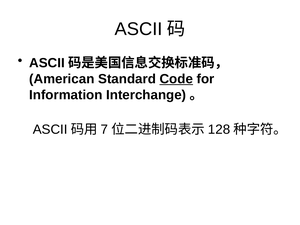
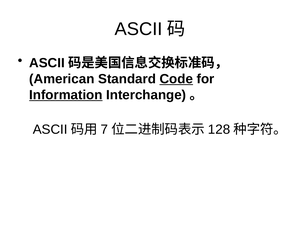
Information underline: none -> present
